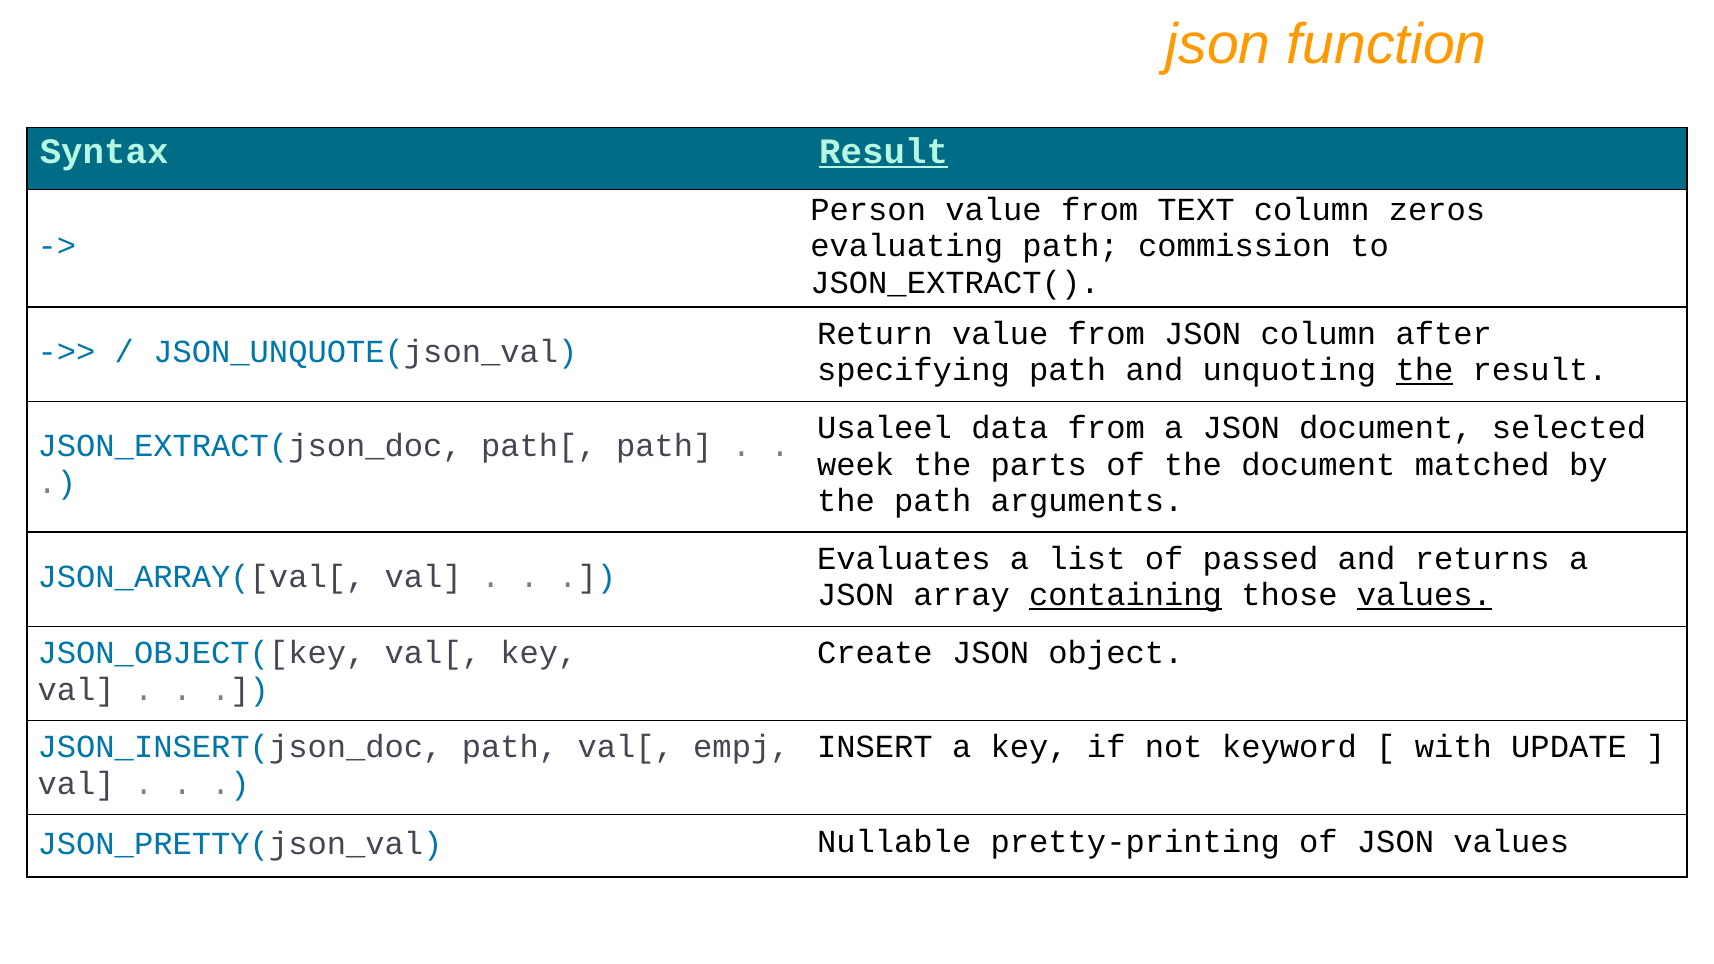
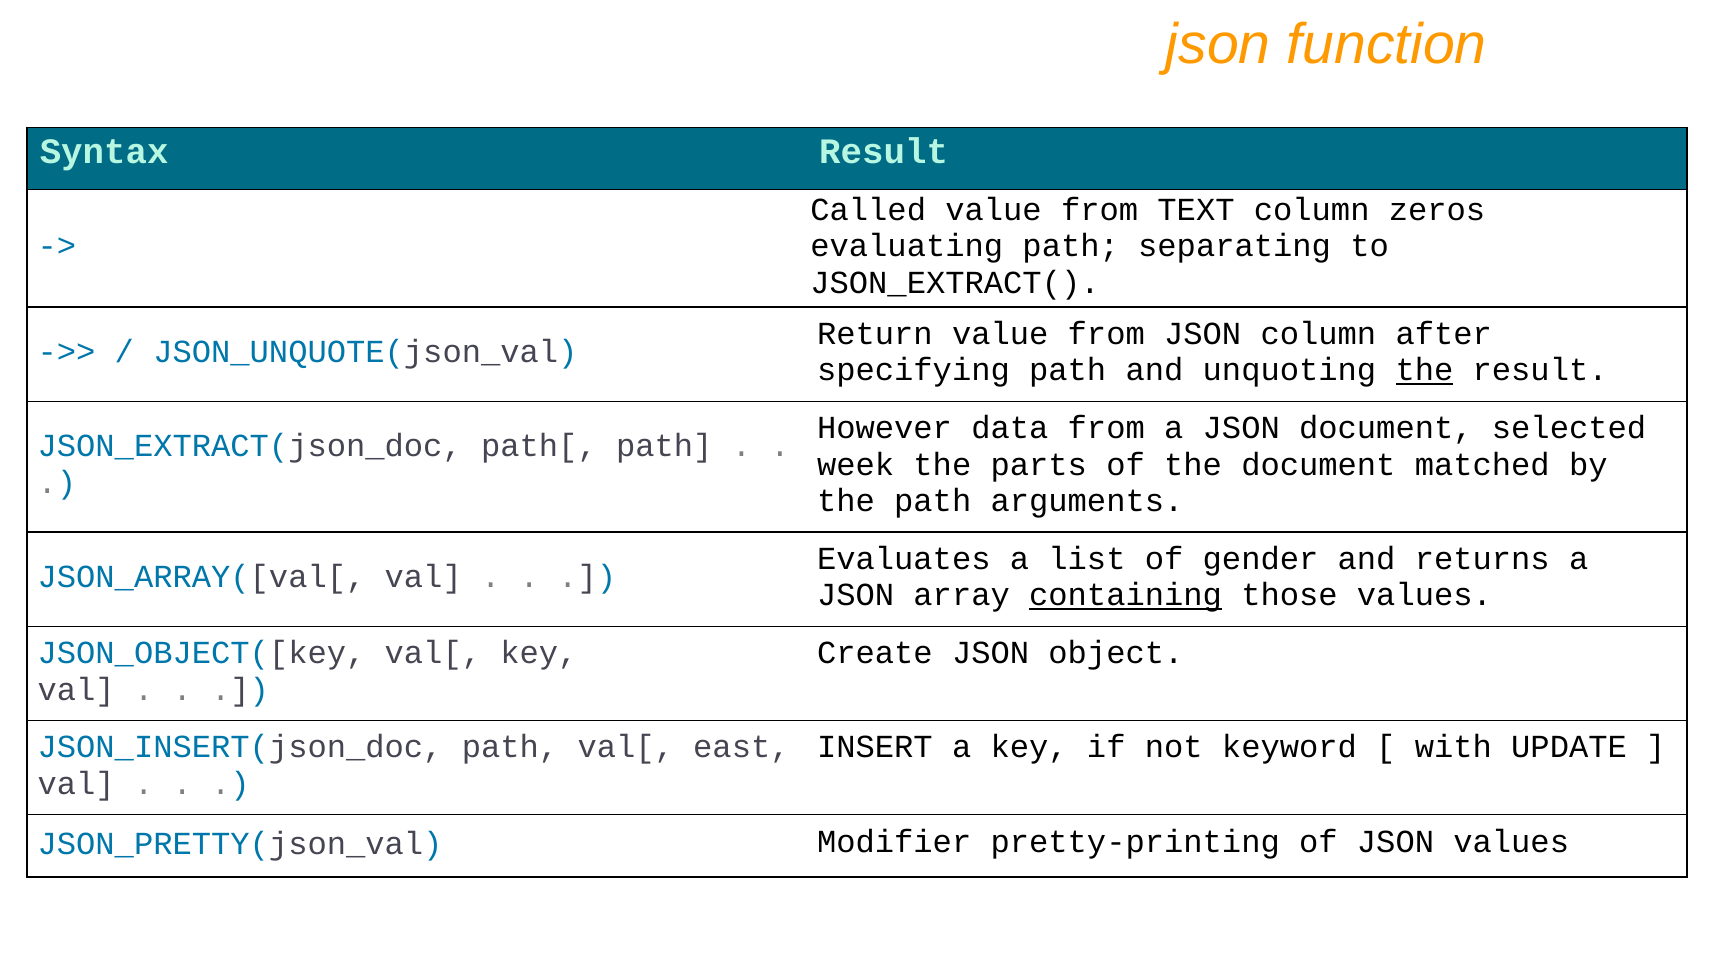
Result at (884, 152) underline: present -> none
Person: Person -> Called
commission: commission -> separating
Usaleel: Usaleel -> However
passed: passed -> gender
values at (1424, 595) underline: present -> none
empj: empj -> east
Nullable: Nullable -> Modifier
